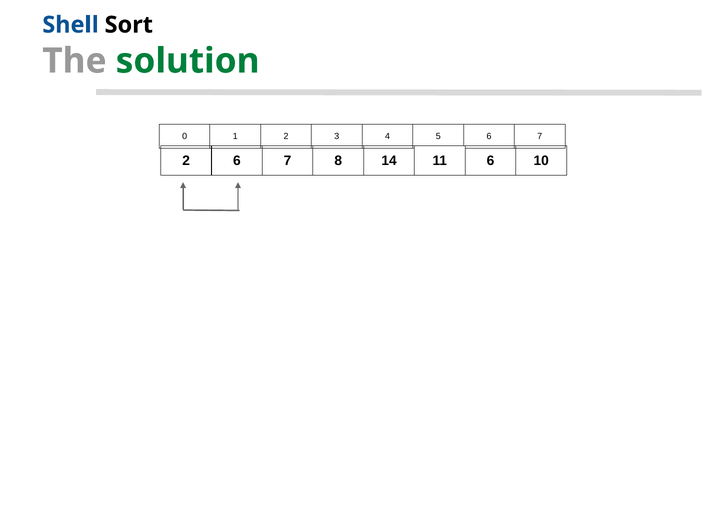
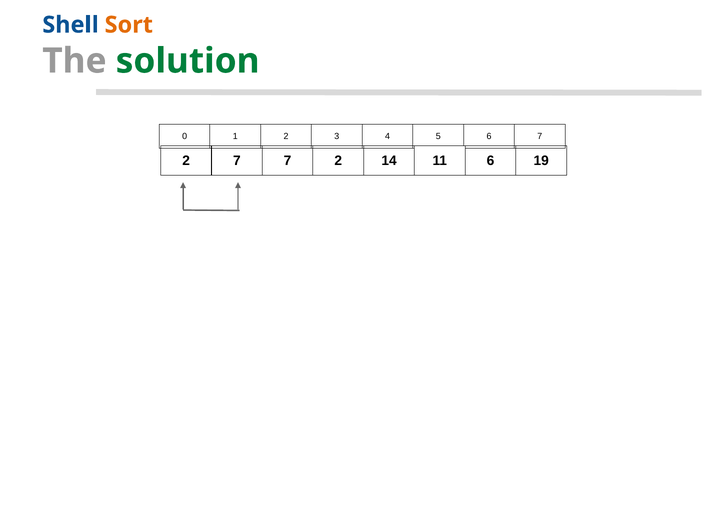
Sort colour: black -> orange
2 6: 6 -> 7
7 8: 8 -> 2
10: 10 -> 19
